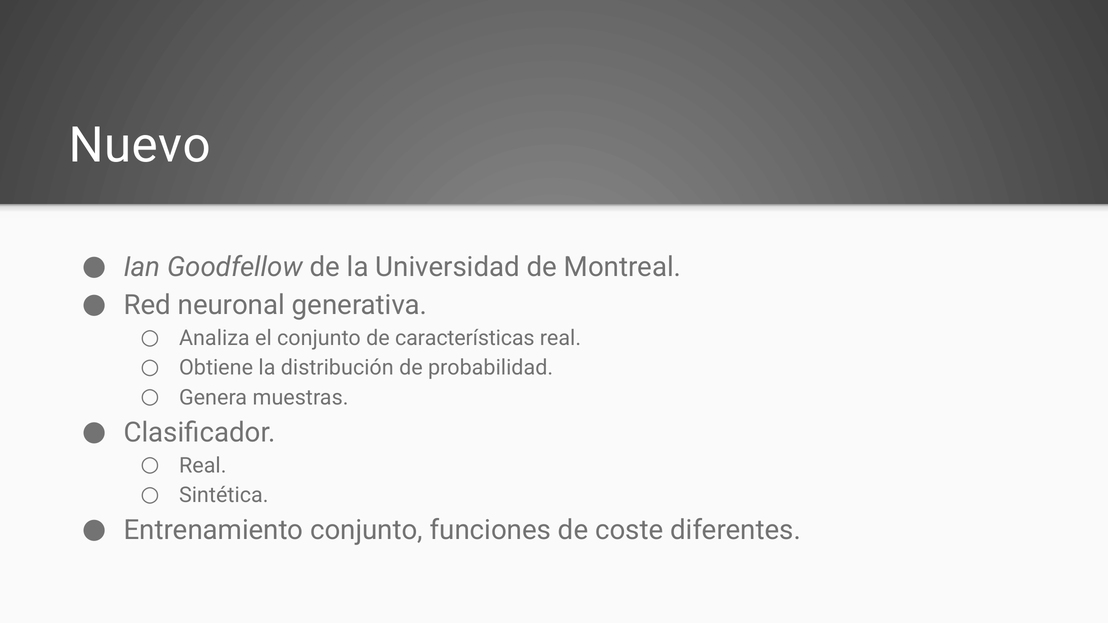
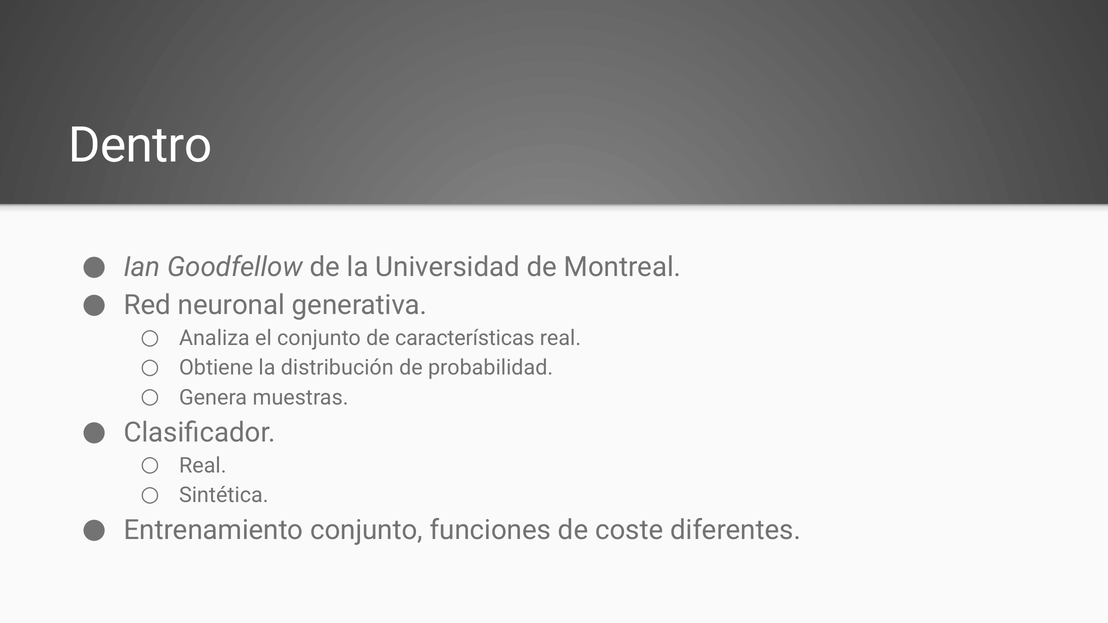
Nuevo: Nuevo -> Dentro
